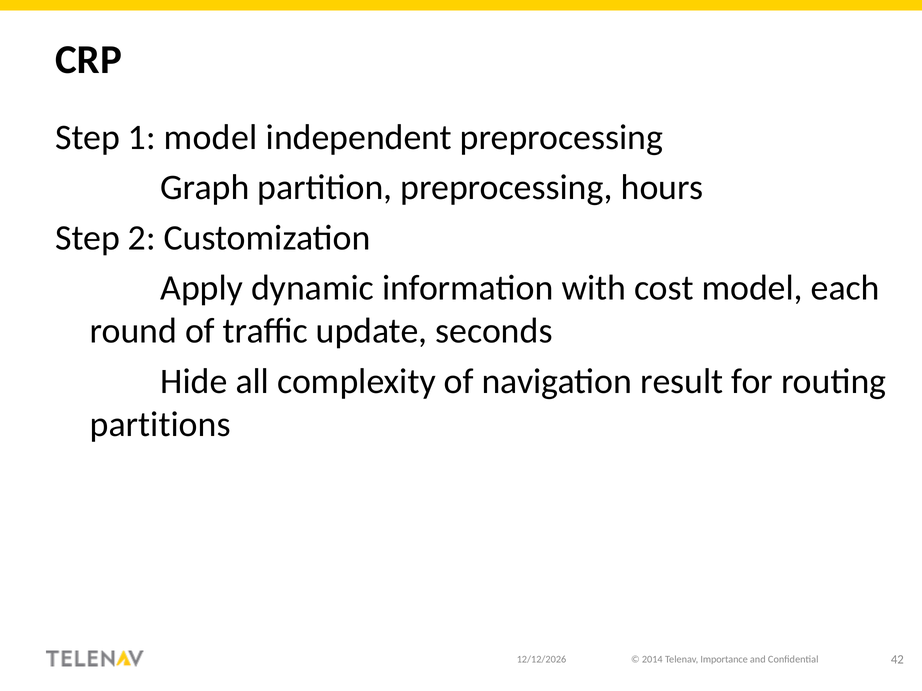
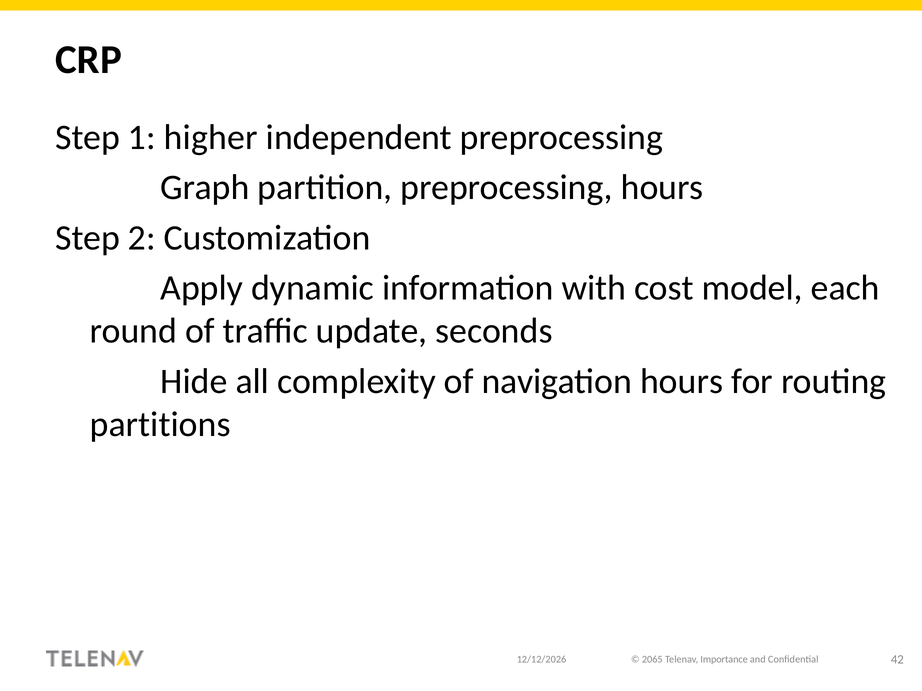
1 model: model -> higher
navigation result: result -> hours
2014: 2014 -> 2065
